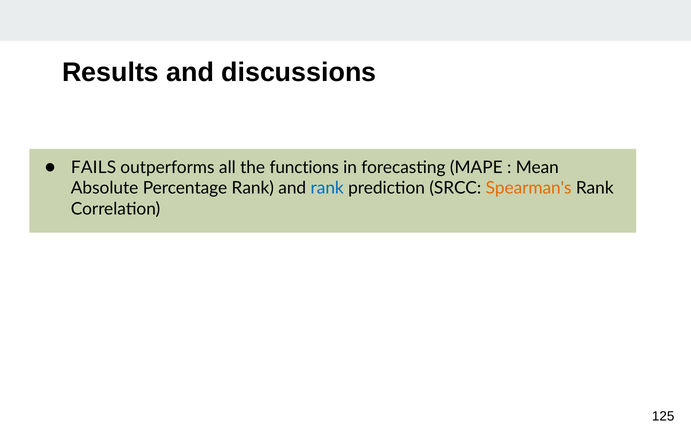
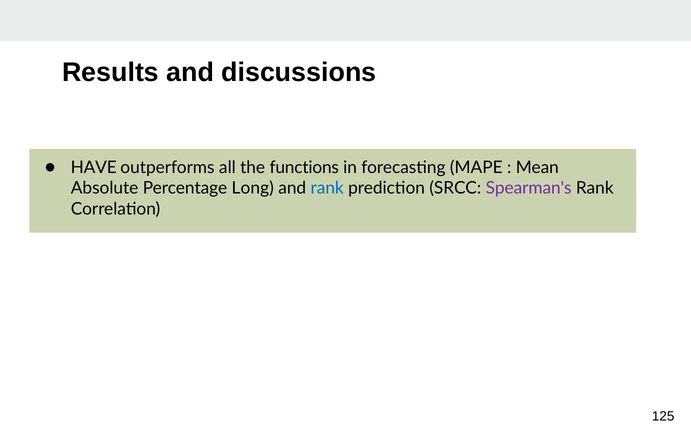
FAILS: FAILS -> HAVE
Percentage Rank: Rank -> Long
Spearman's colour: orange -> purple
